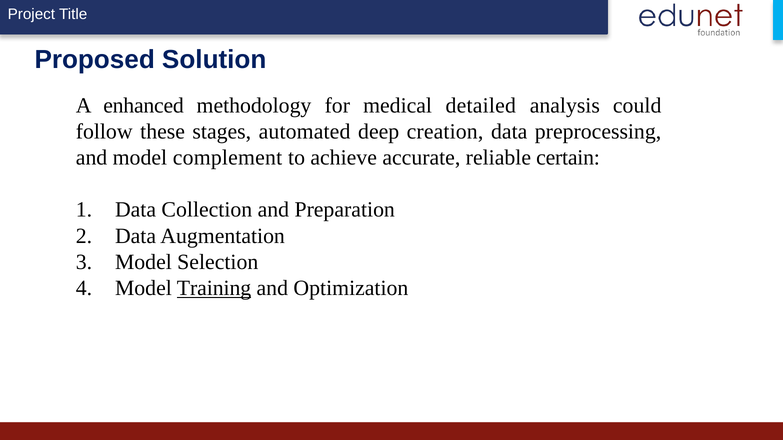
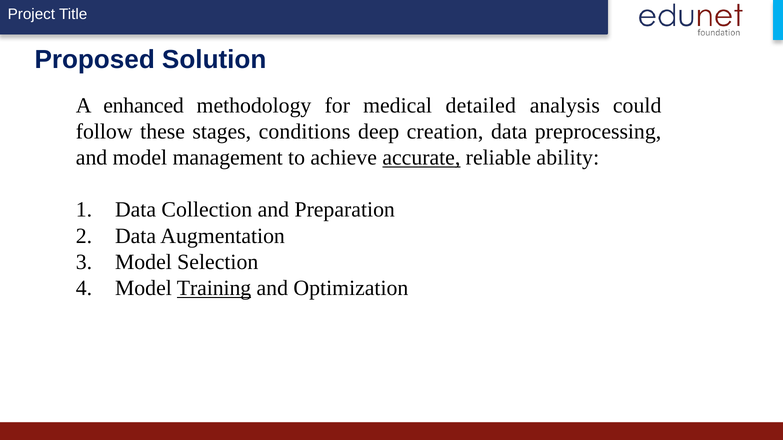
automated: automated -> conditions
complement: complement -> management
accurate underline: none -> present
certain: certain -> ability
